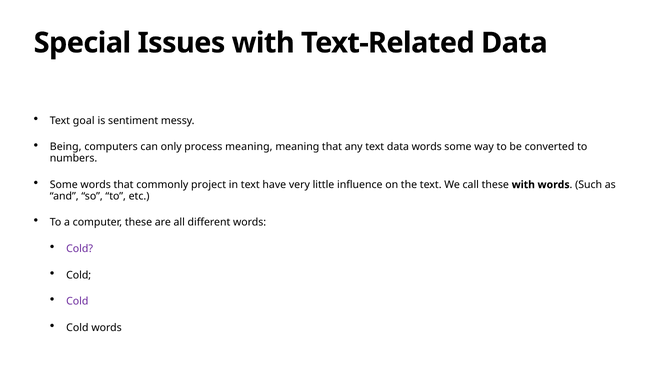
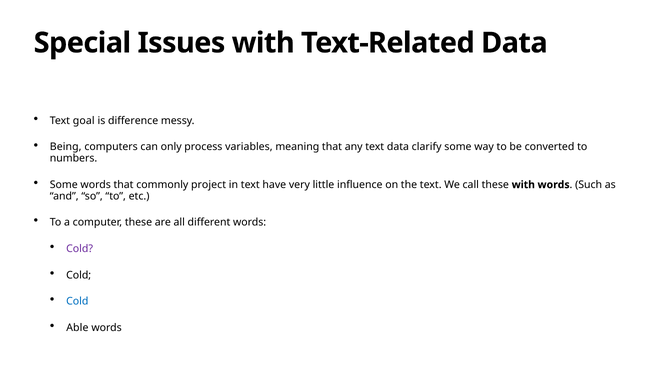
sentiment: sentiment -> difference
process meaning: meaning -> variables
data words: words -> clarify
Cold at (77, 302) colour: purple -> blue
Cold at (77, 328): Cold -> Able
